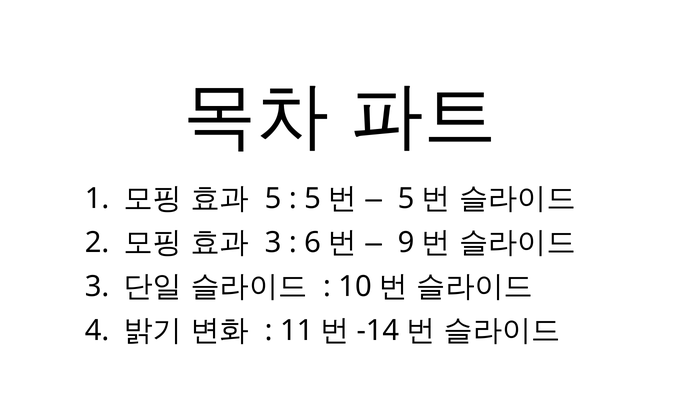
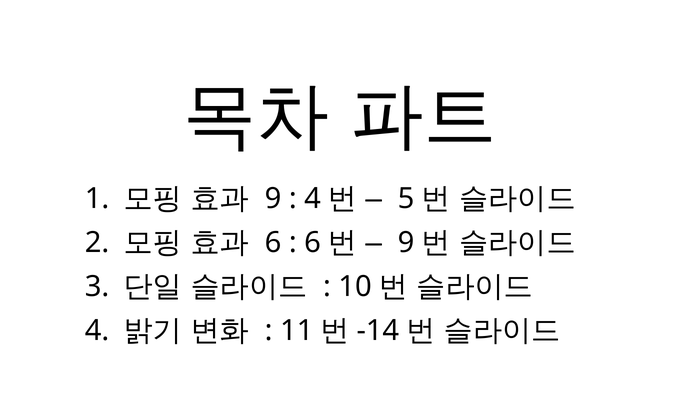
5 at (273, 199): 5 -> 9
5 at (313, 199): 5 -> 4
3 at (273, 243): 3 -> 6
